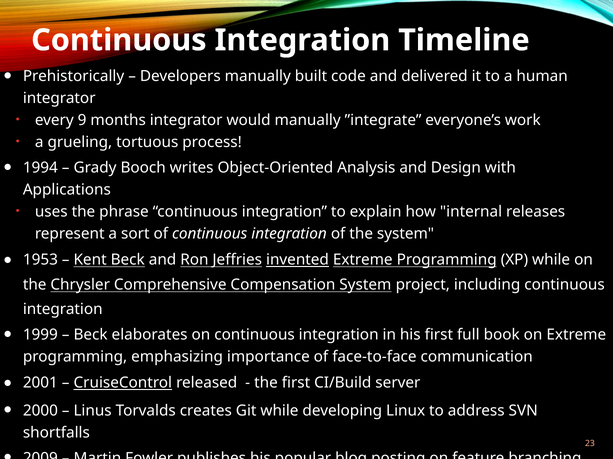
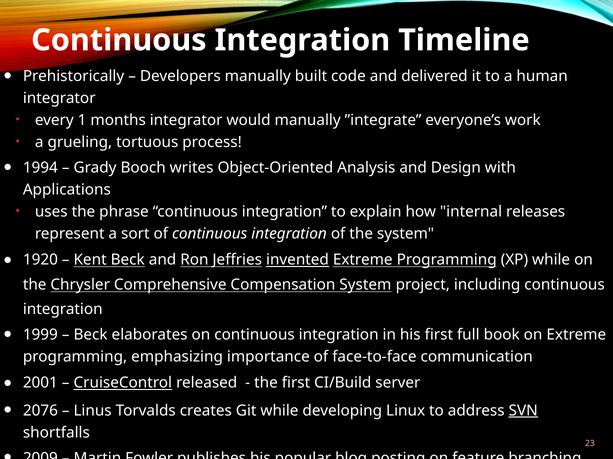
9: 9 -> 1
1953: 1953 -> 1920
2000: 2000 -> 2076
SVN underline: none -> present
